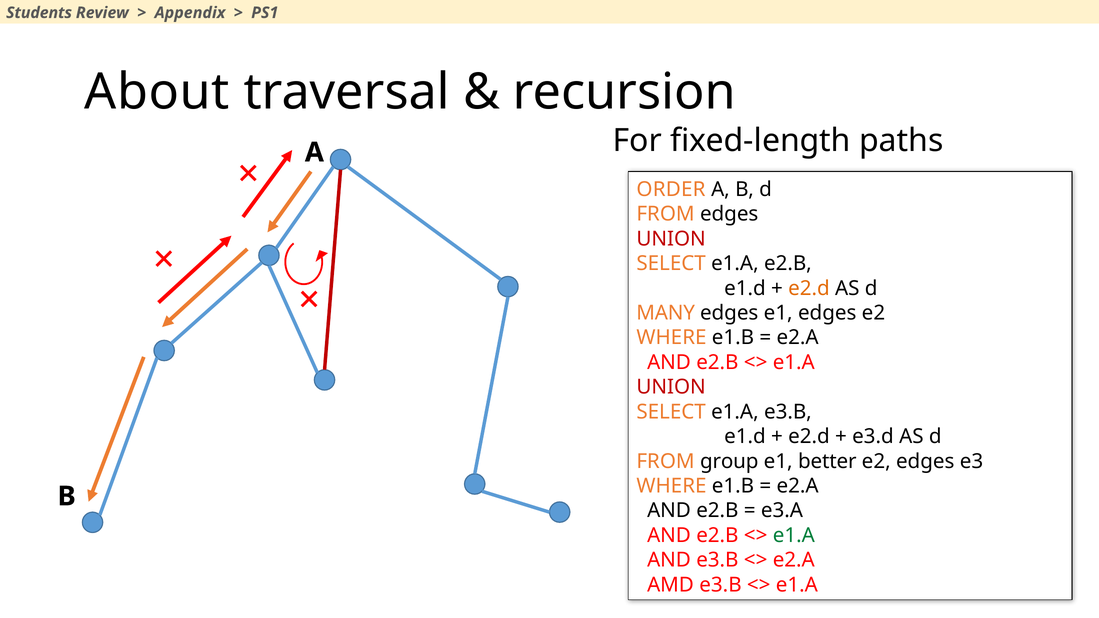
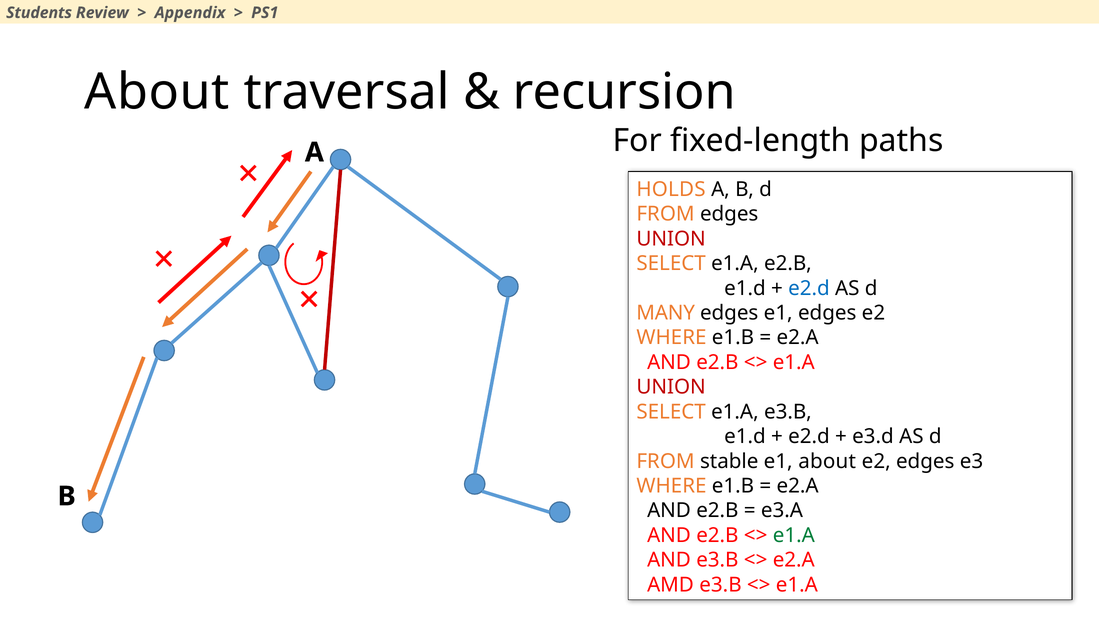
ORDER: ORDER -> HOLDS
e2.d at (809, 288) colour: orange -> blue
group: group -> stable
e1 better: better -> about
